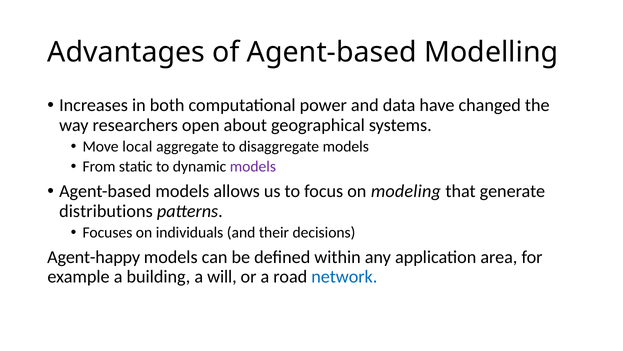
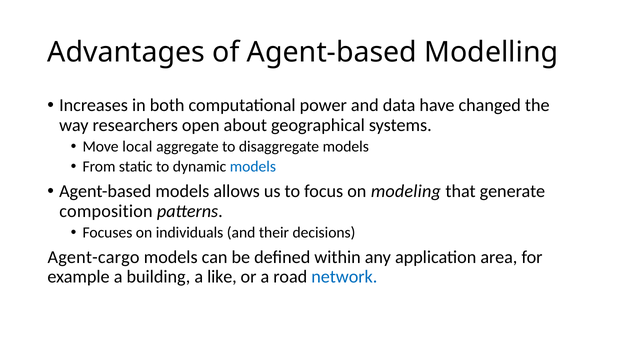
models at (253, 166) colour: purple -> blue
distributions: distributions -> composition
Agent-happy: Agent-happy -> Agent-cargo
will: will -> like
